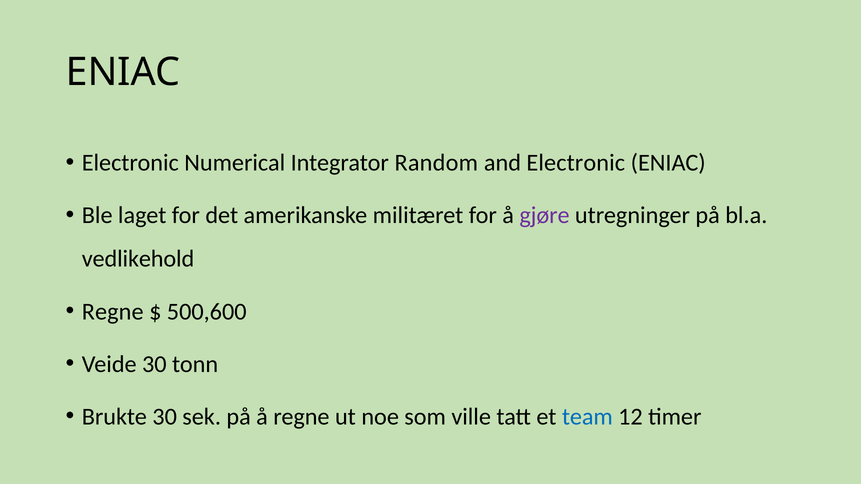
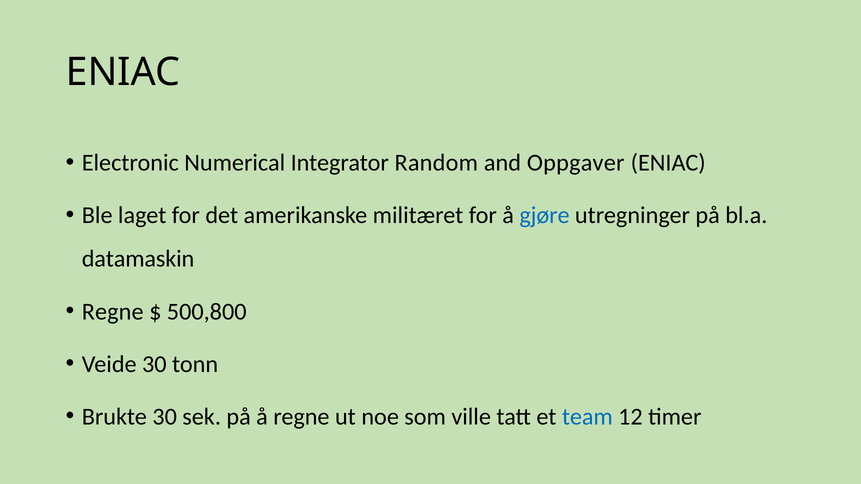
and Electronic: Electronic -> Oppgaver
gjøre colour: purple -> blue
vedlikehold: vedlikehold -> datamaskin
500,600: 500,600 -> 500,800
